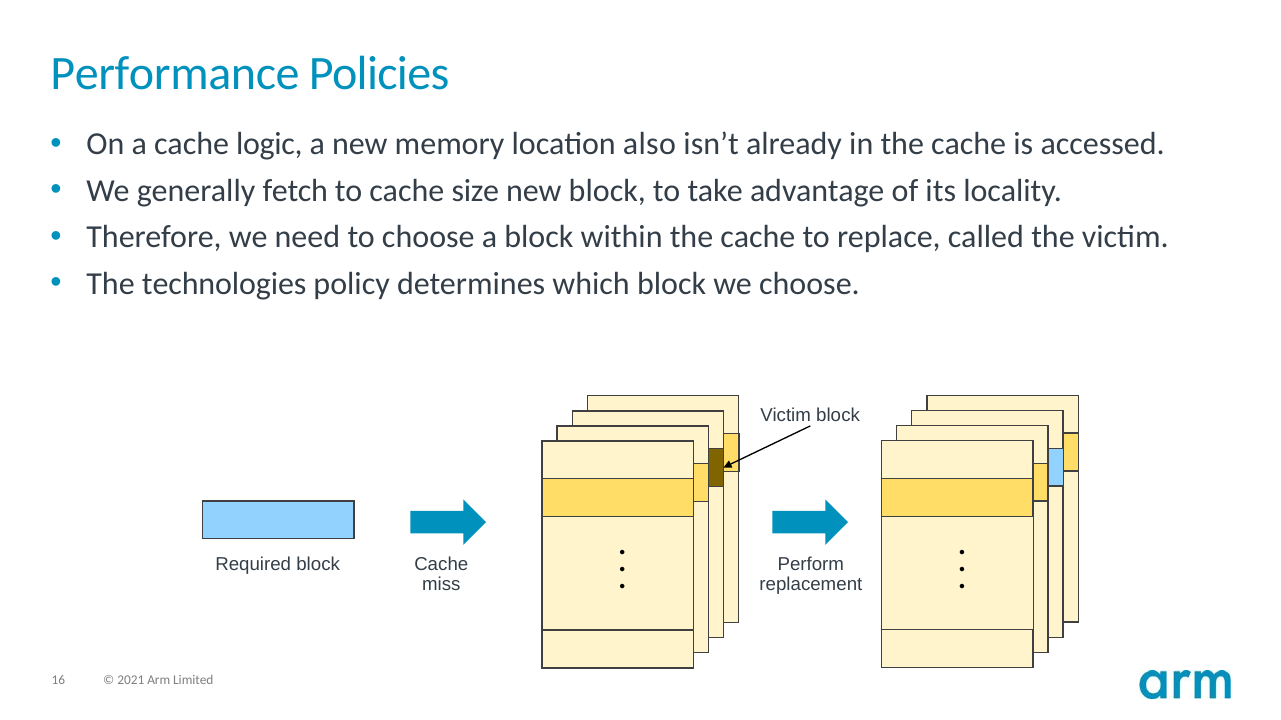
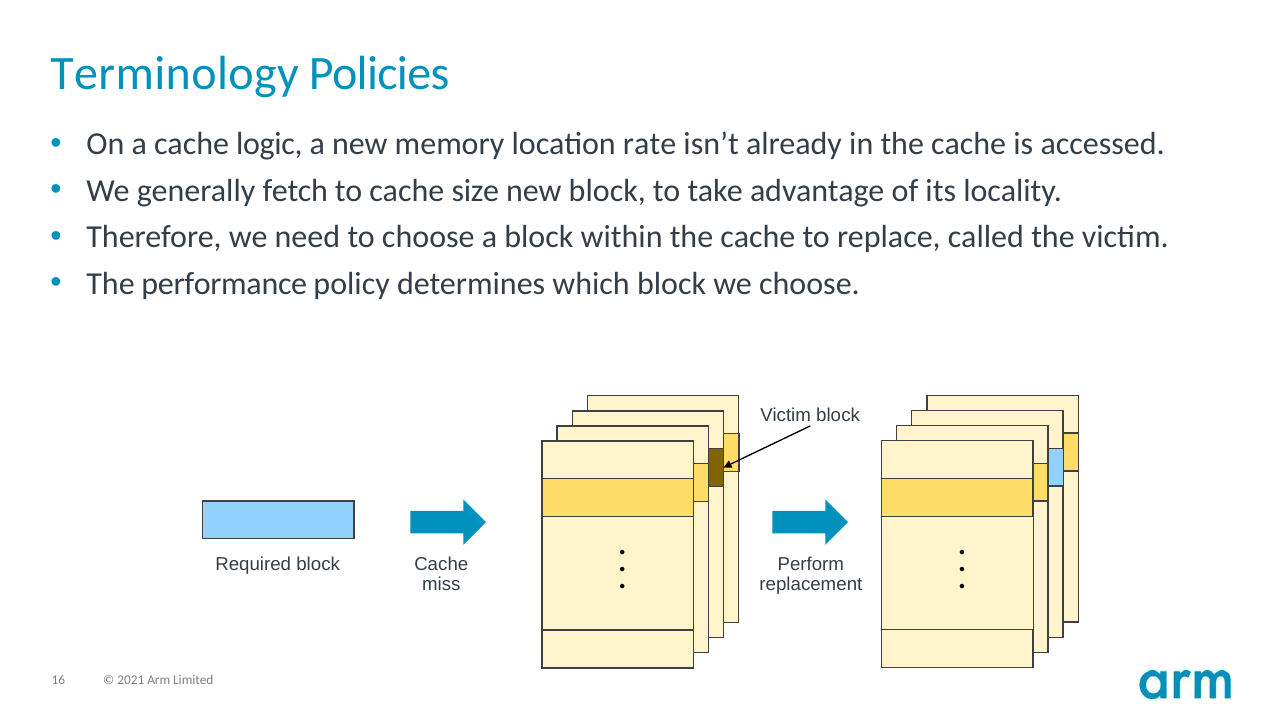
Performance: Performance -> Terminology
also: also -> rate
technologies: technologies -> performance
